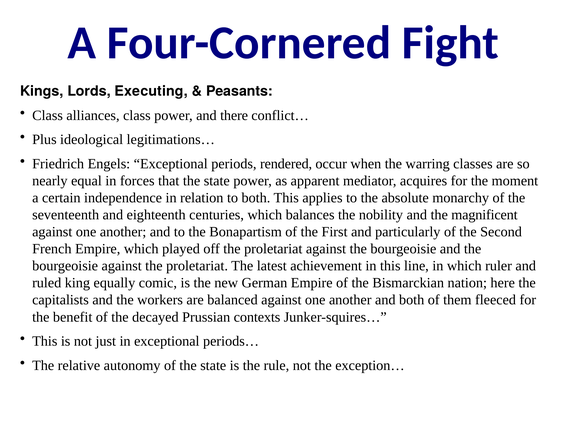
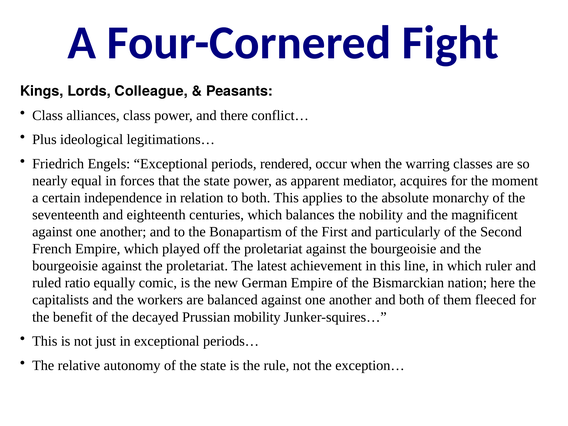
Executing: Executing -> Colleague
king: king -> ratio
contexts: contexts -> mobility
